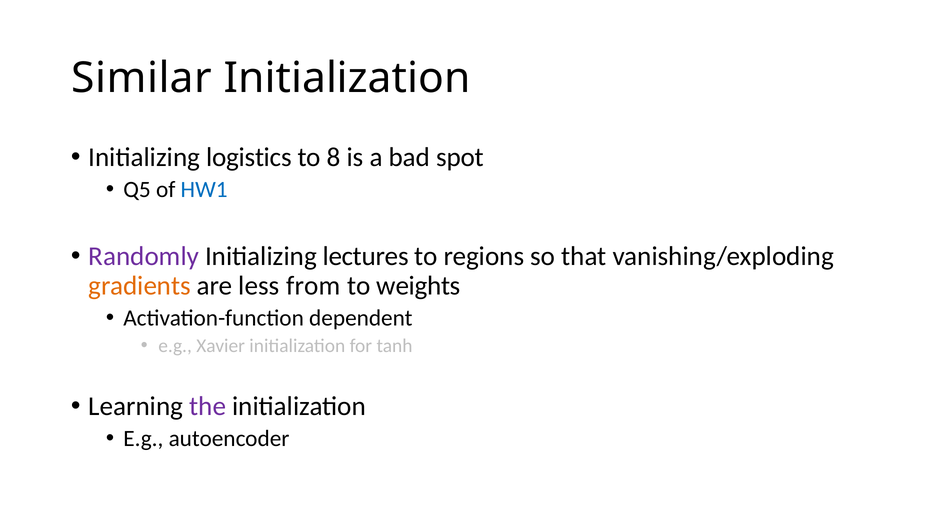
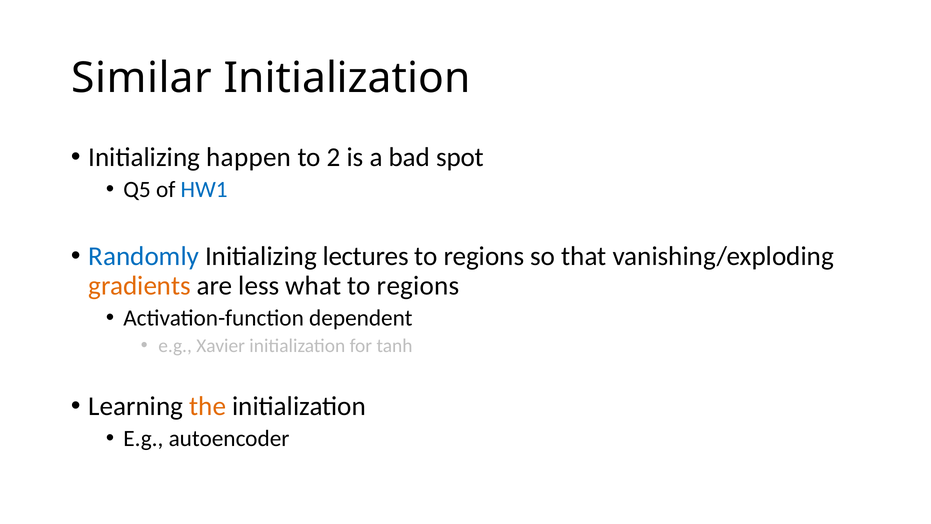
logistics: logistics -> happen
8: 8 -> 2
Randomly colour: purple -> blue
from: from -> what
weights at (418, 286): weights -> regions
the colour: purple -> orange
